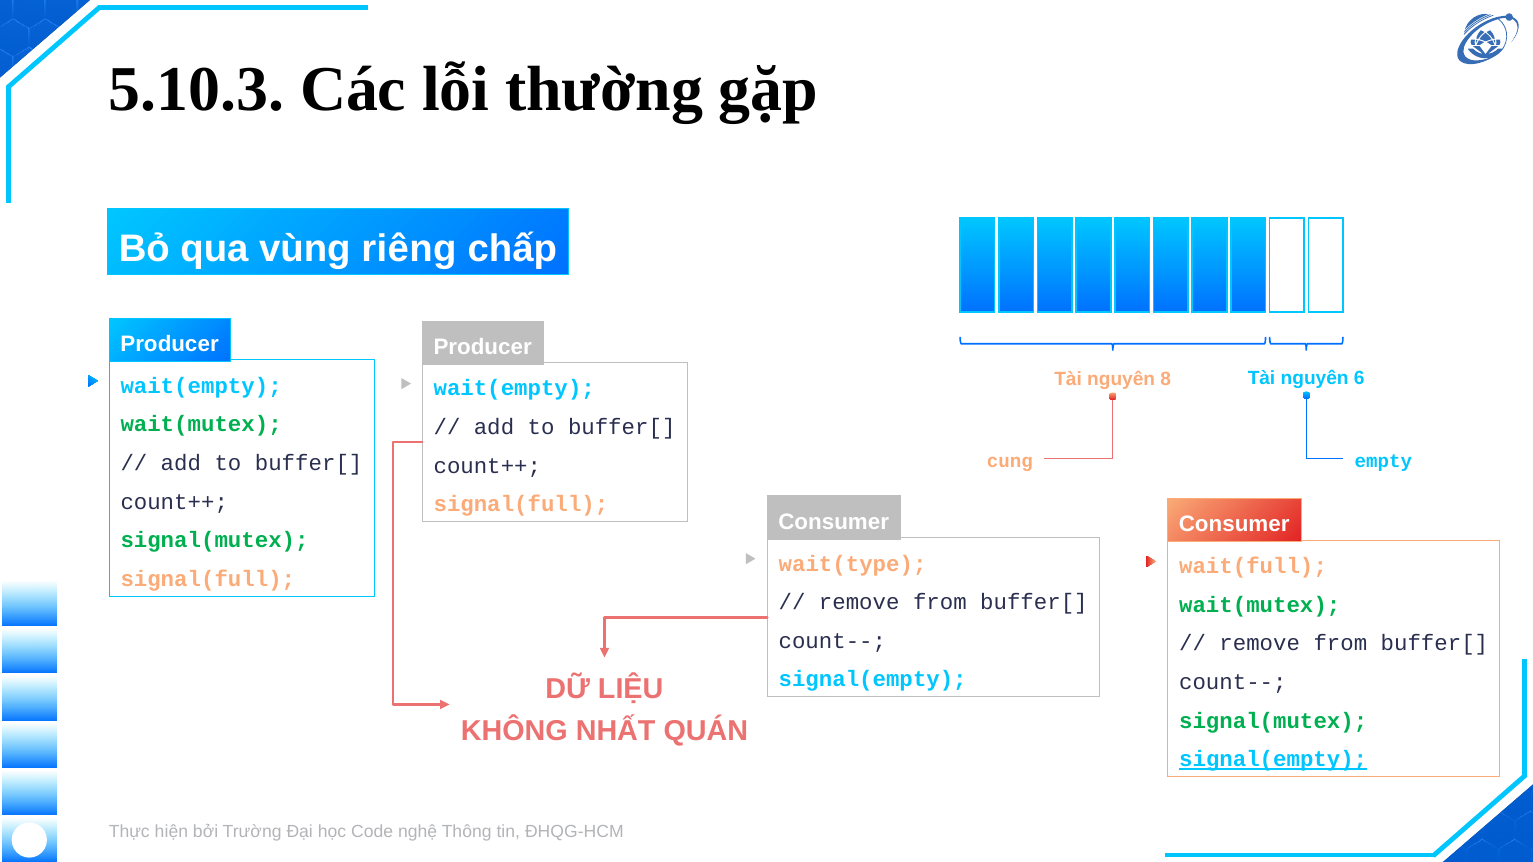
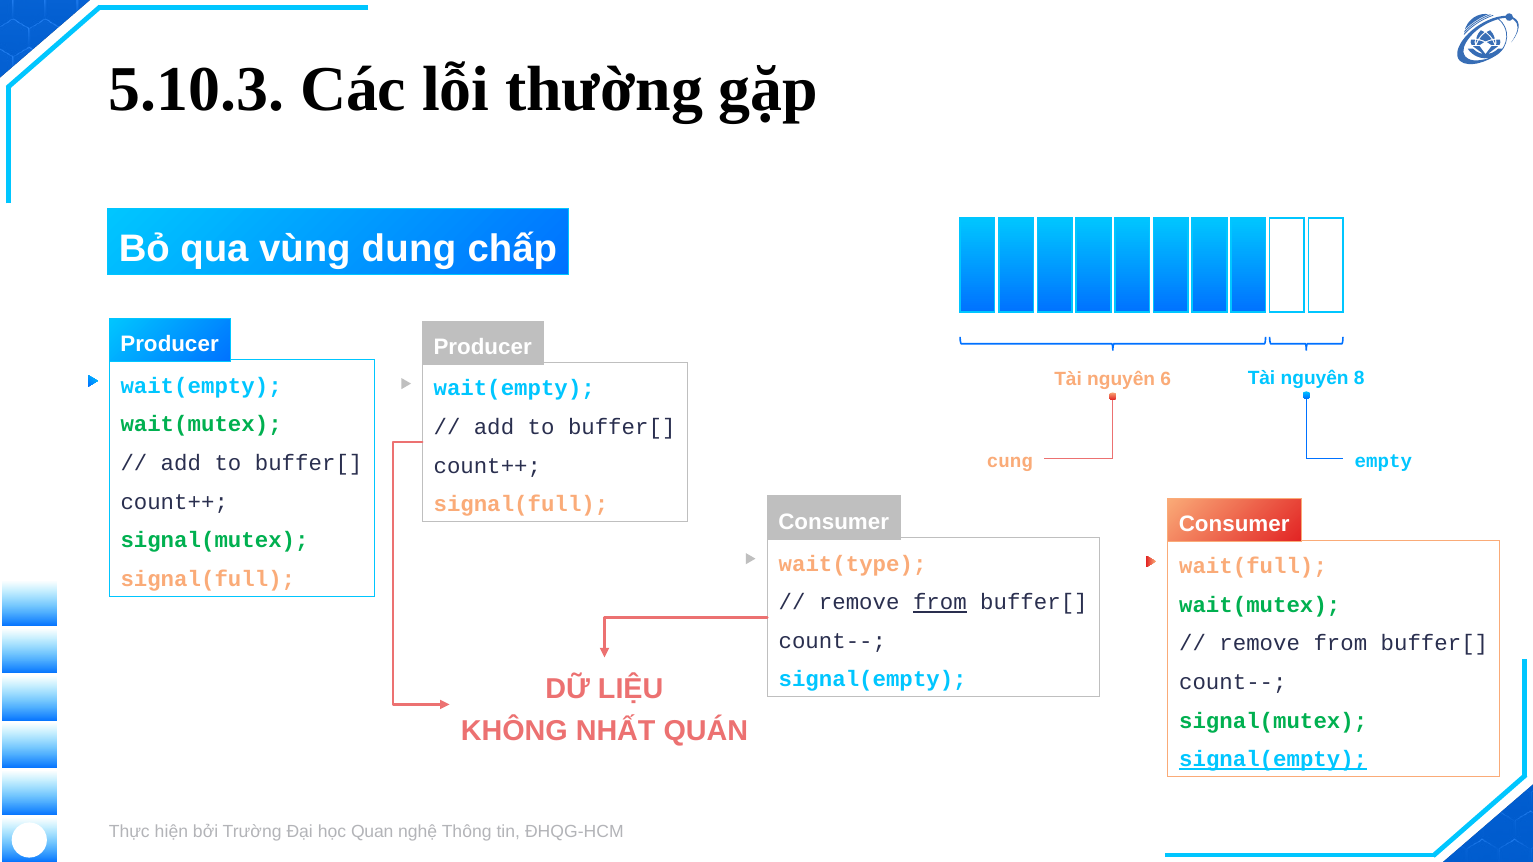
riêng: riêng -> dung
8: 8 -> 6
6: 6 -> 8
from at (940, 602) underline: none -> present
Code: Code -> Quan
